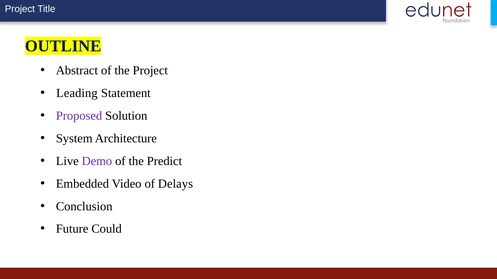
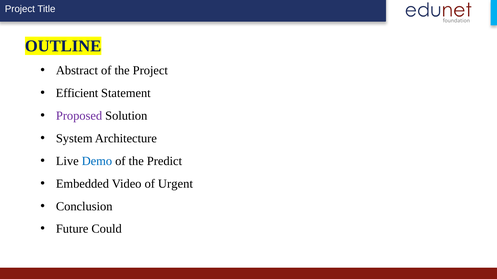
Leading: Leading -> Efficient
Demo colour: purple -> blue
Delays: Delays -> Urgent
